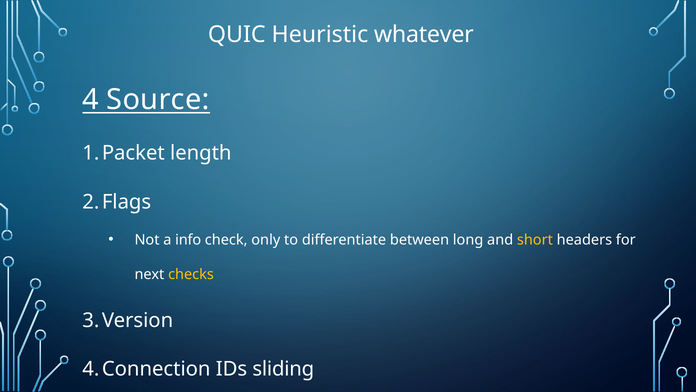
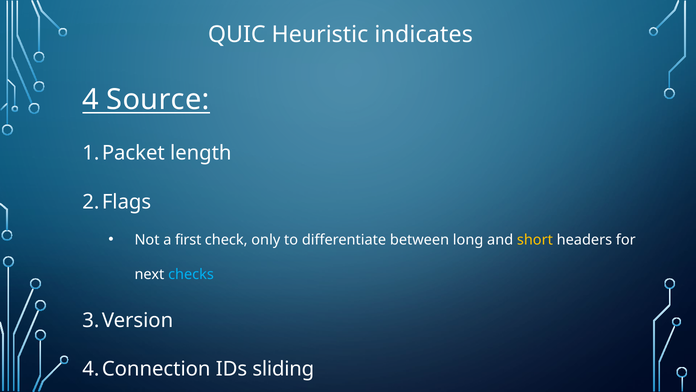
whatever: whatever -> indicates
info: info -> first
checks colour: yellow -> light blue
